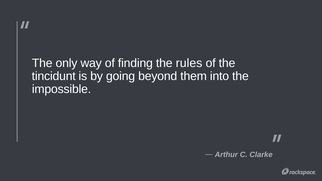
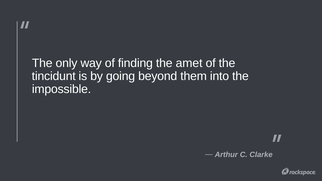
rules: rules -> amet
